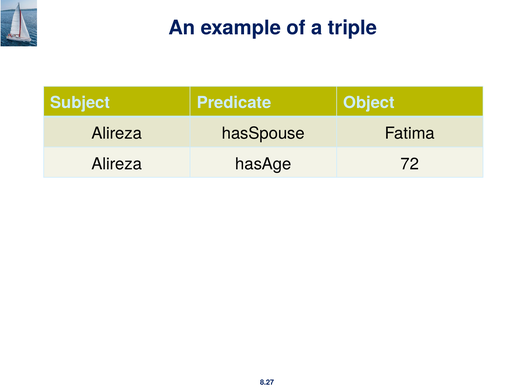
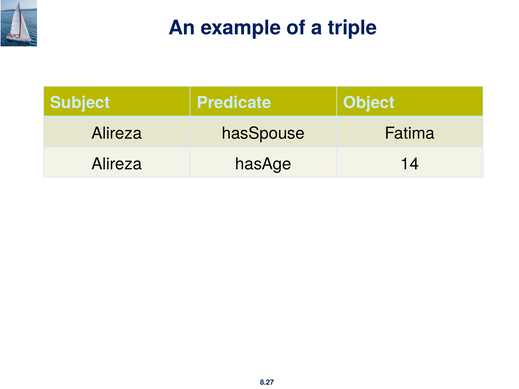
72: 72 -> 14
